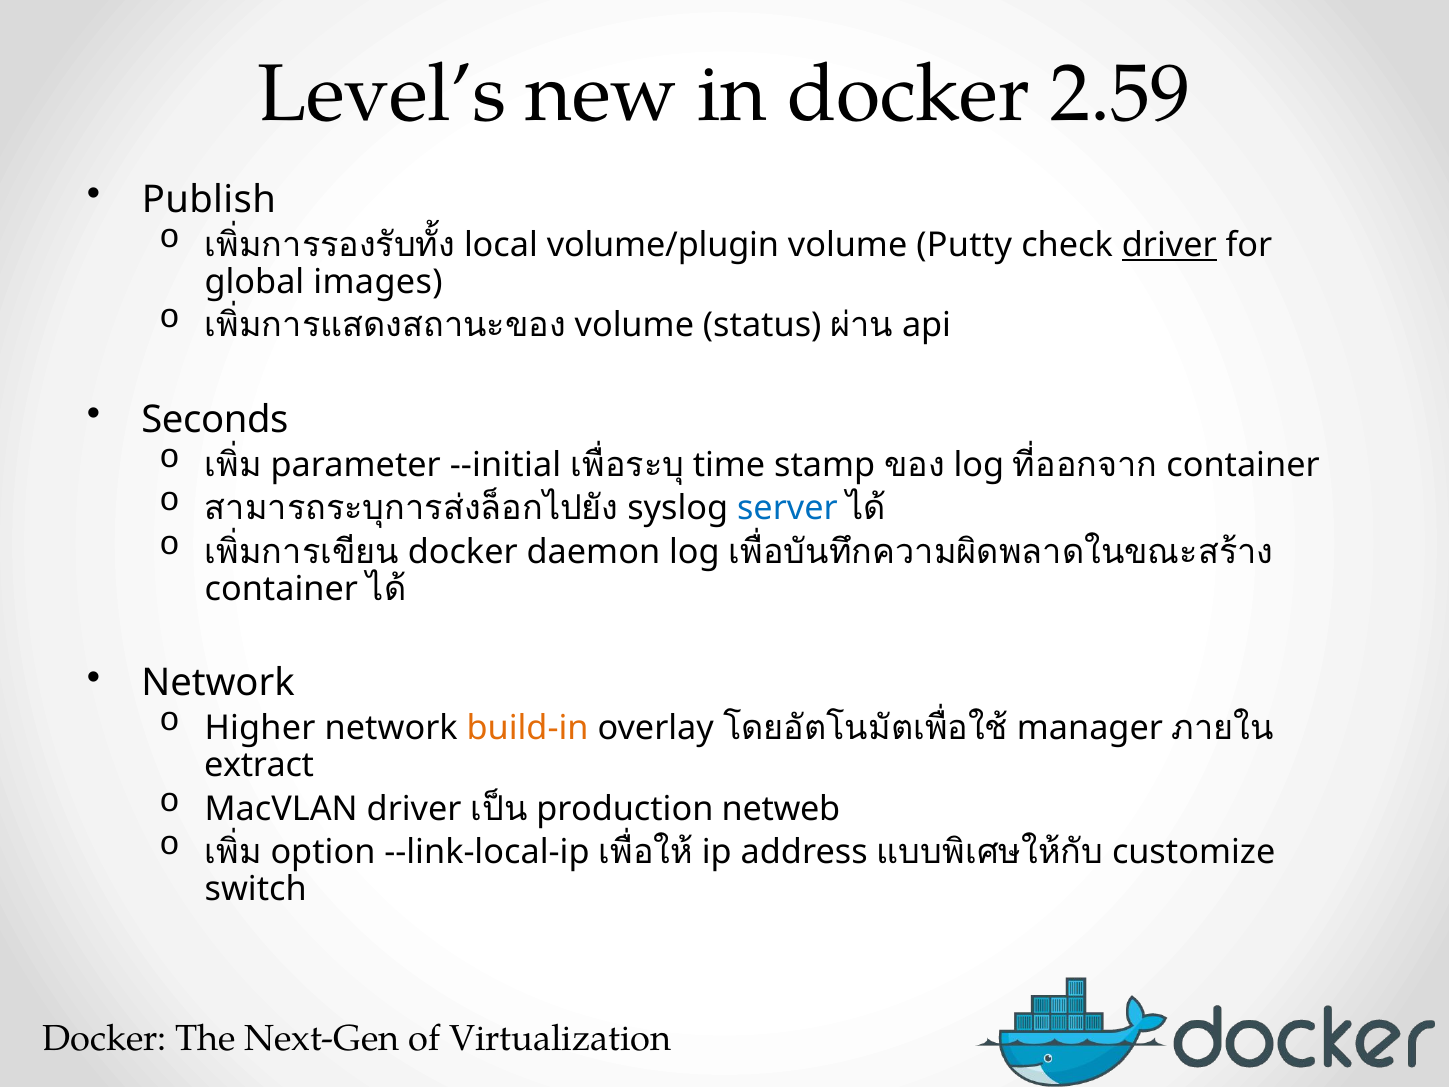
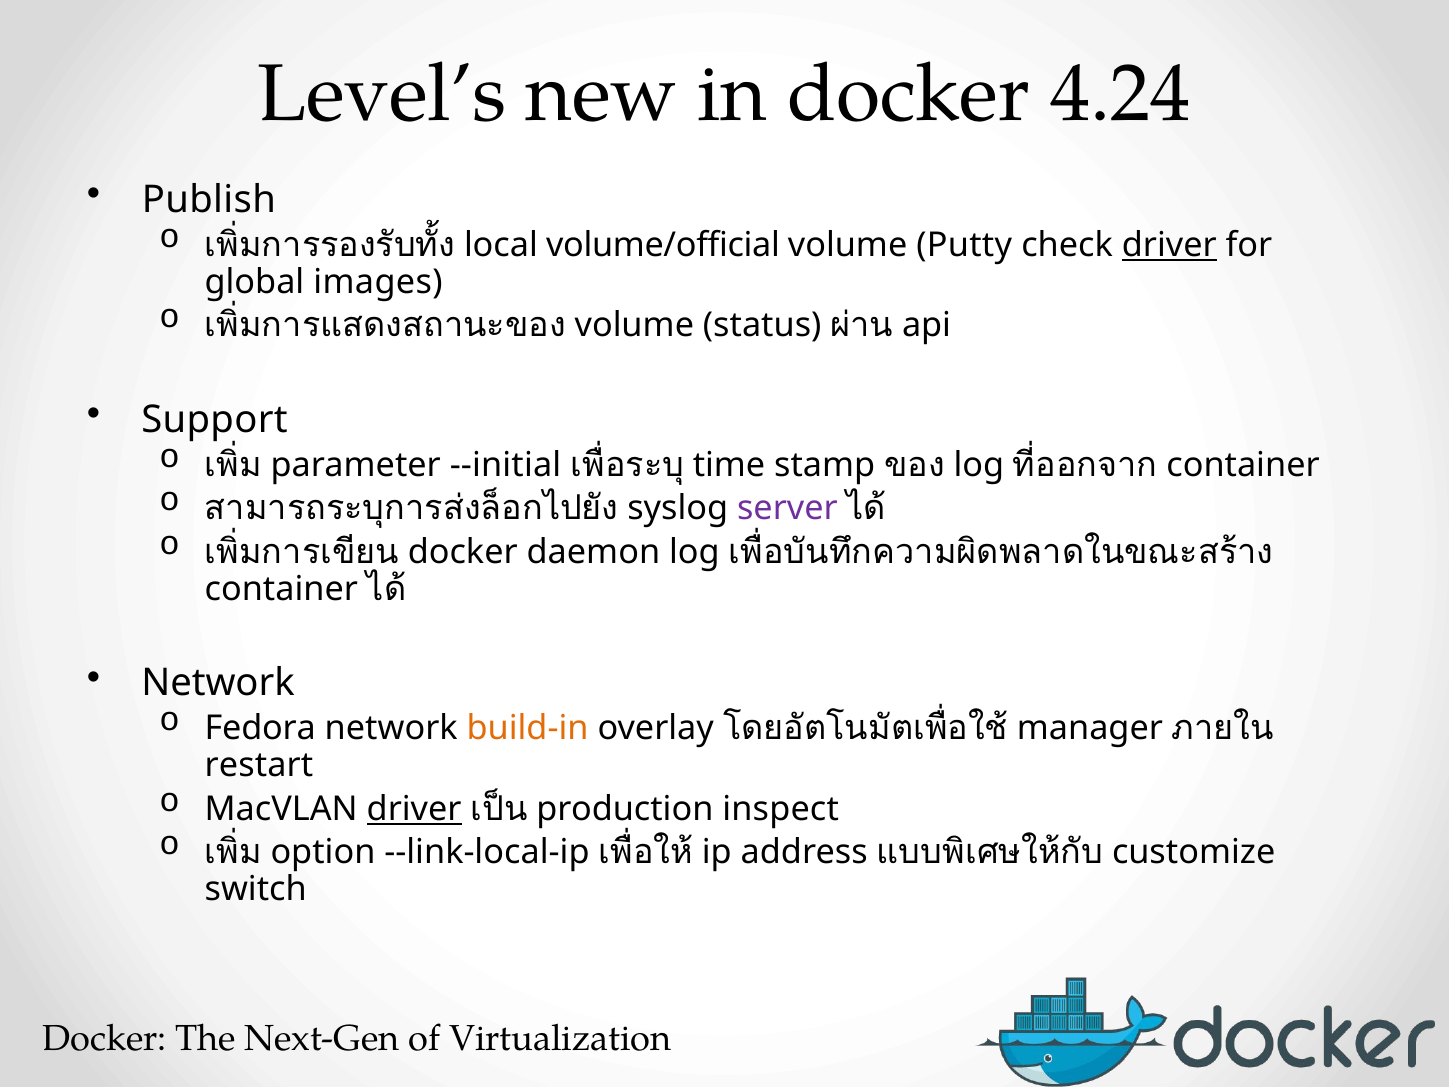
2.59: 2.59 -> 4.24
volume/plugin: volume/plugin -> volume/official
Seconds: Seconds -> Support
server colour: blue -> purple
Higher: Higher -> Fedora
extract: extract -> restart
driver at (414, 809) underline: none -> present
netweb: netweb -> inspect
